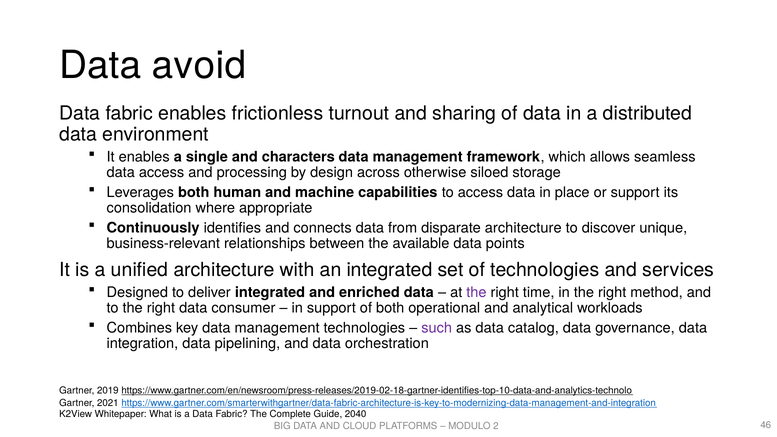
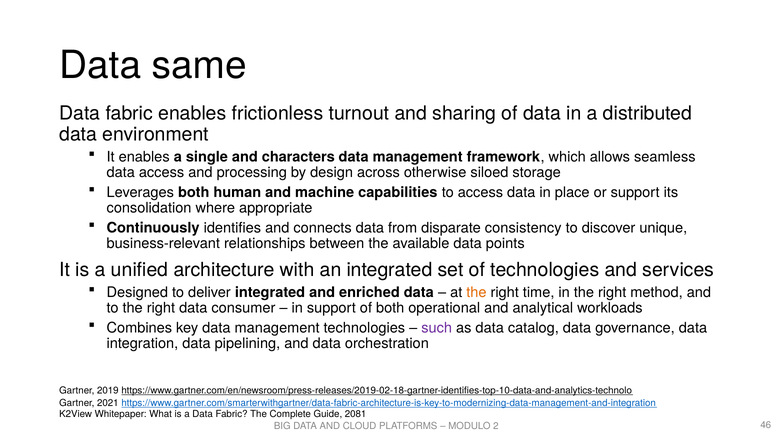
avoid: avoid -> same
disparate architecture: architecture -> consistency
the at (476, 292) colour: purple -> orange
2040: 2040 -> 2081
